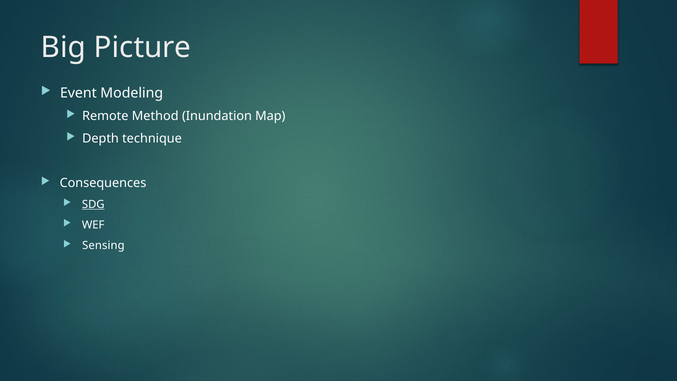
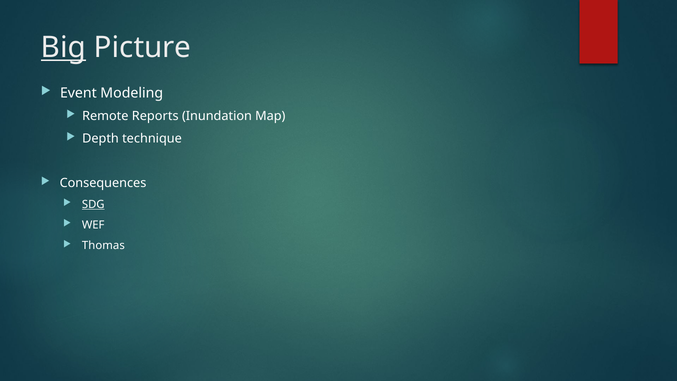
Big underline: none -> present
Method: Method -> Reports
Sensing: Sensing -> Thomas
